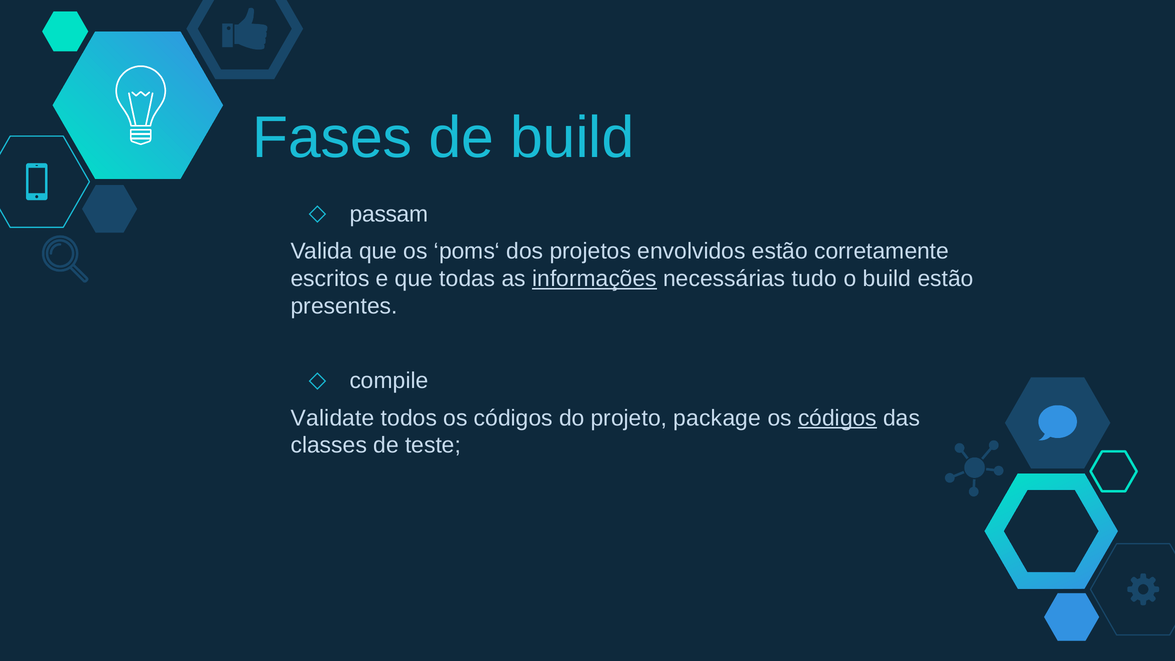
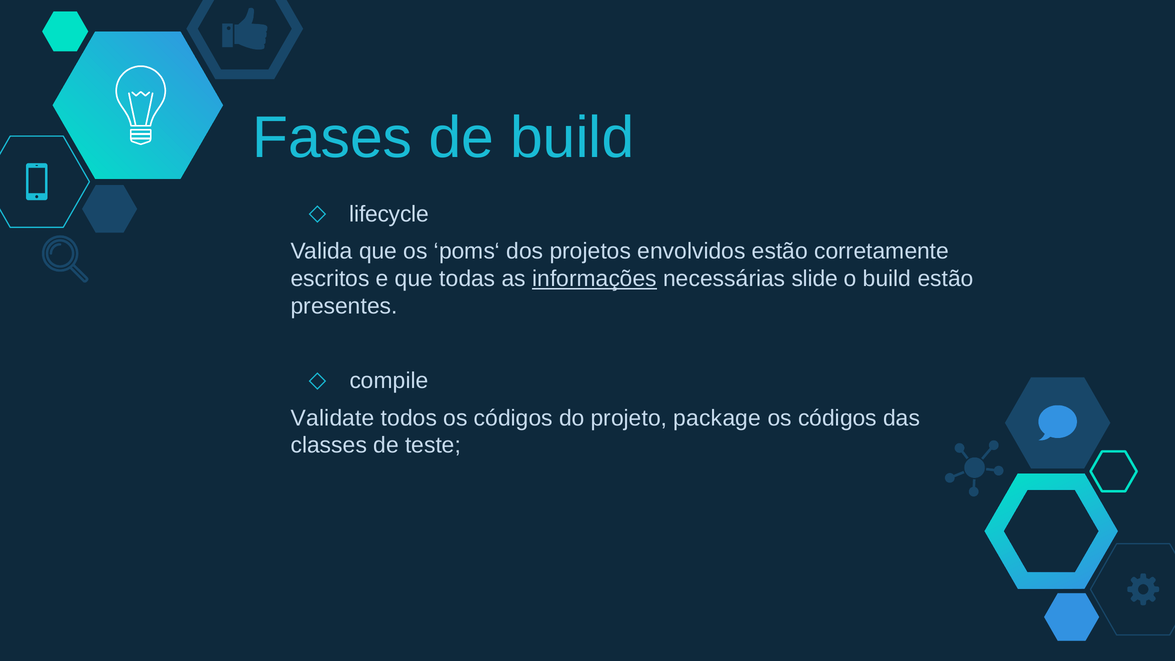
passam: passam -> lifecycle
tudo: tudo -> slide
códigos at (837, 418) underline: present -> none
